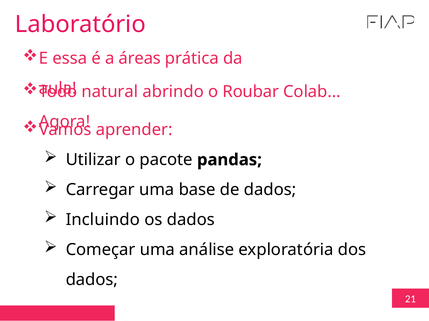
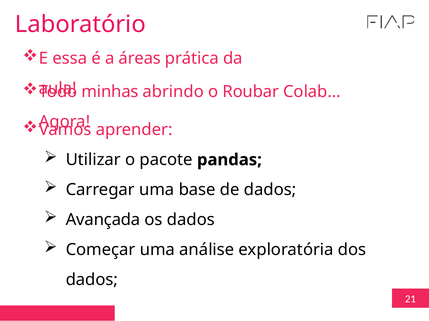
natural: natural -> minhas
Incluindo: Incluindo -> Avançada
